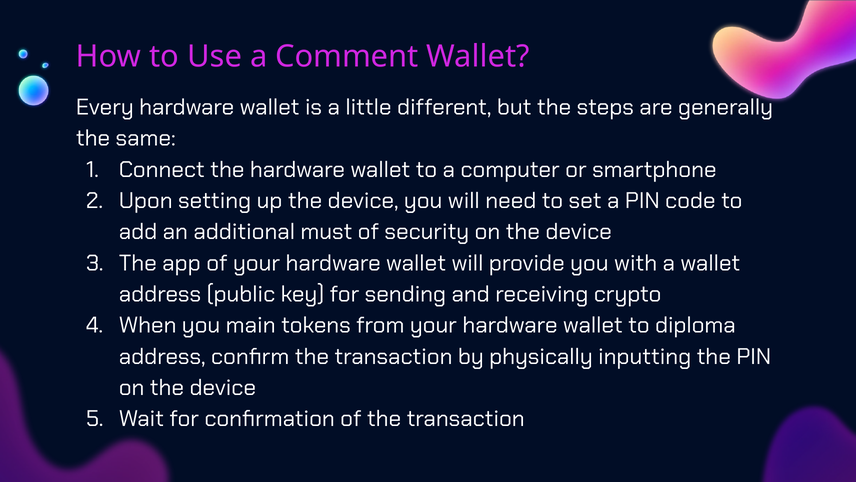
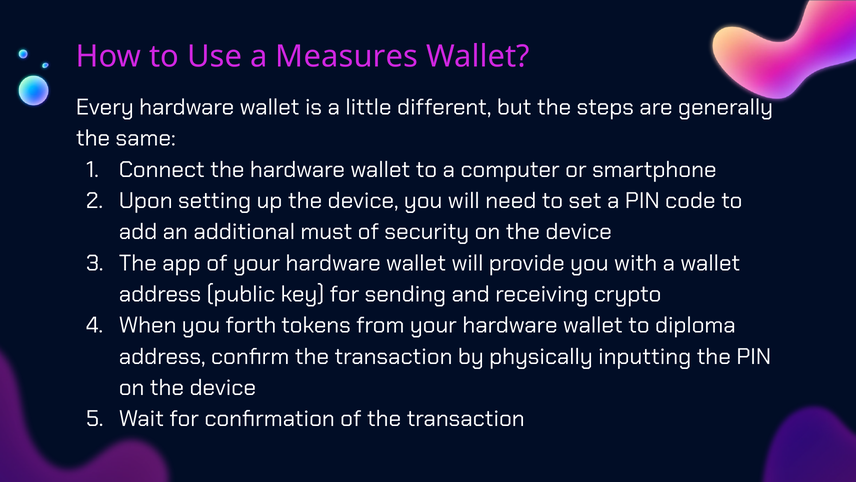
Comment: Comment -> Measures
main: main -> forth
